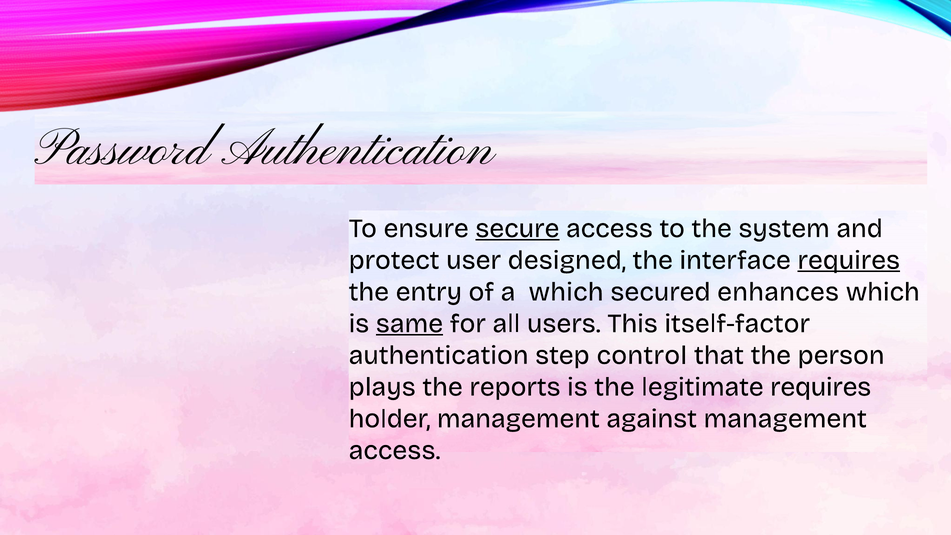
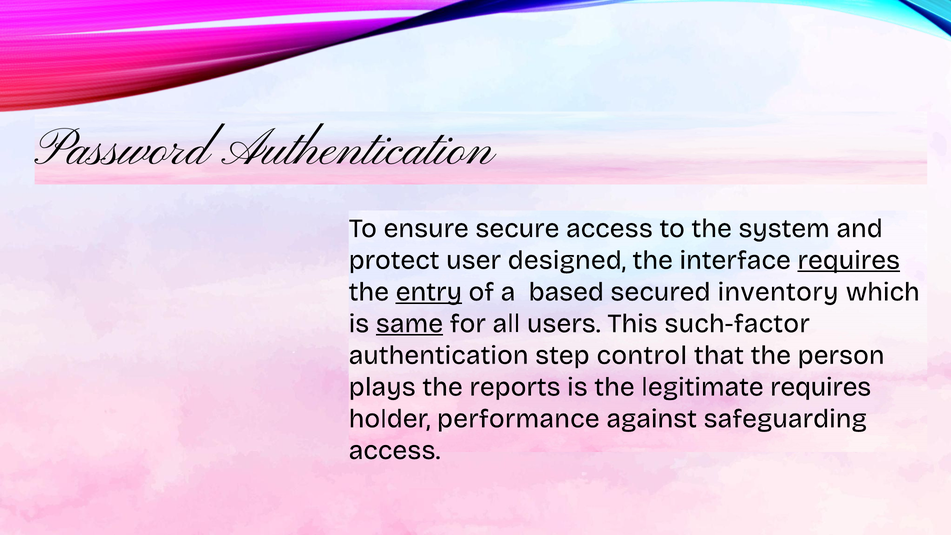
secure underline: present -> none
entry underline: none -> present
a which: which -> based
enhances: enhances -> inventory
itself-factor: itself-factor -> such-factor
holder management: management -> performance
against management: management -> safeguarding
